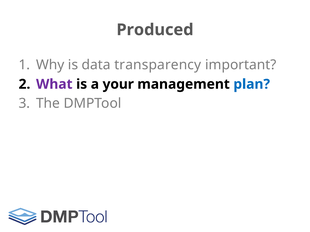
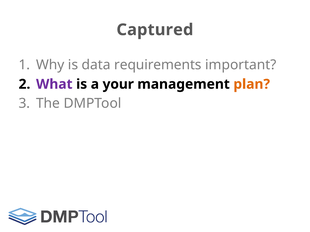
Produced: Produced -> Captured
transparency: transparency -> requirements
plan colour: blue -> orange
